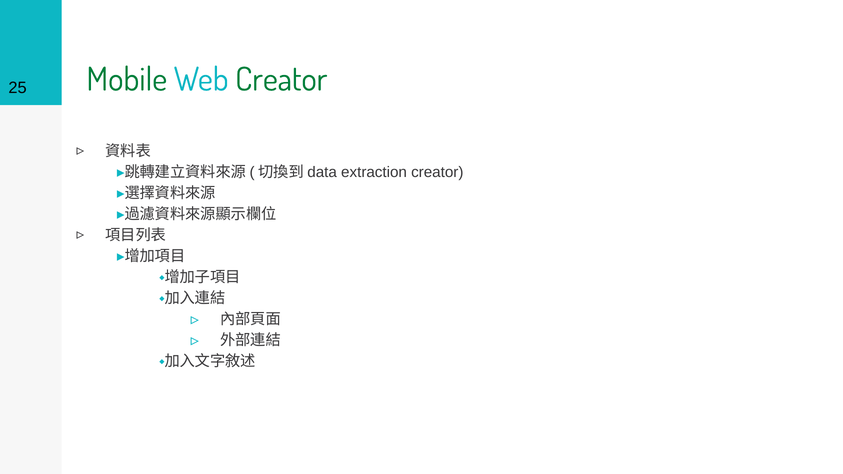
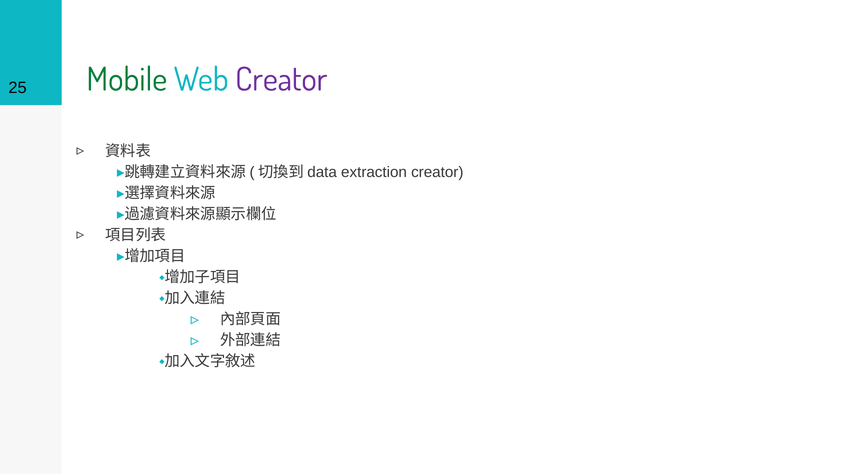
Creator at (281, 80) colour: green -> purple
